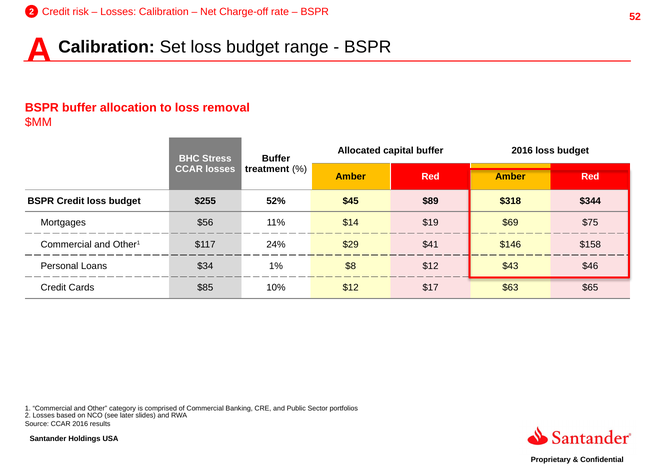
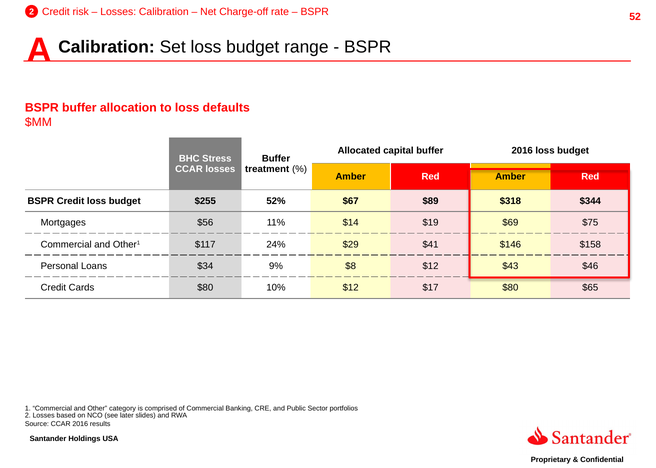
removal: removal -> defaults
$45: $45 -> $67
1%: 1% -> 9%
Cards $85: $85 -> $80
$17 $63: $63 -> $80
